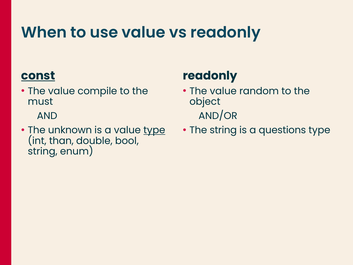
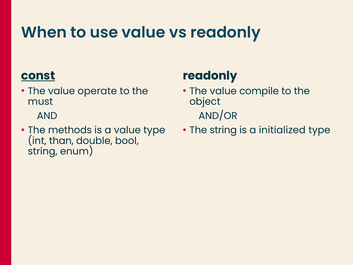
compile: compile -> operate
random: random -> compile
unknown: unknown -> methods
type at (154, 130) underline: present -> none
questions: questions -> initialized
